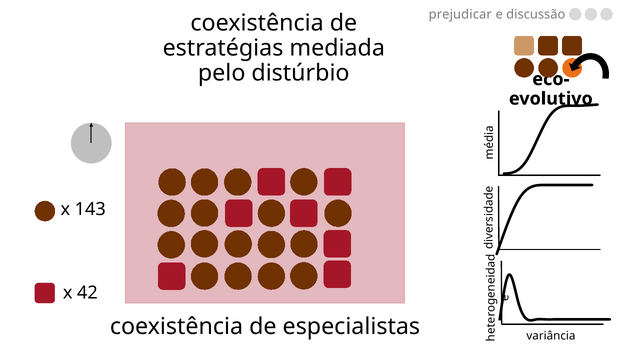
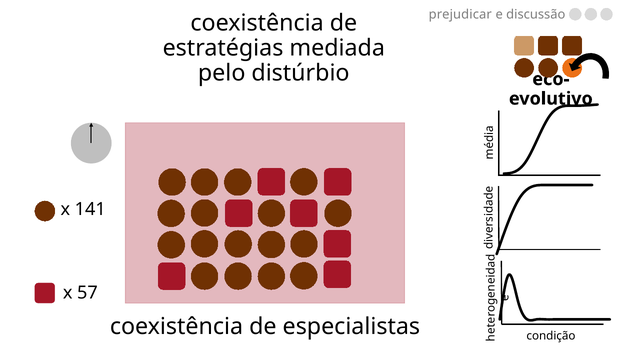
143: 143 -> 141
42: 42 -> 57
variância: variância -> condição
